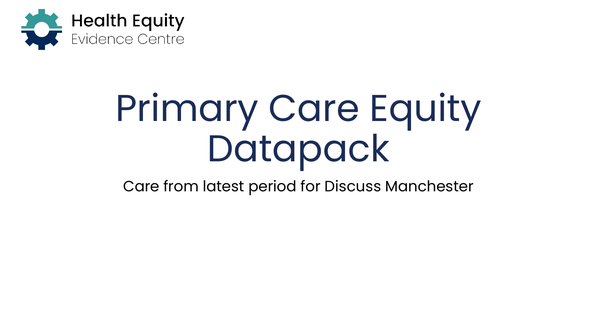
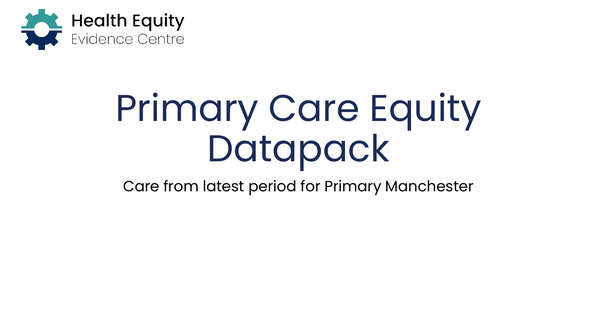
for Discuss: Discuss -> Primary
